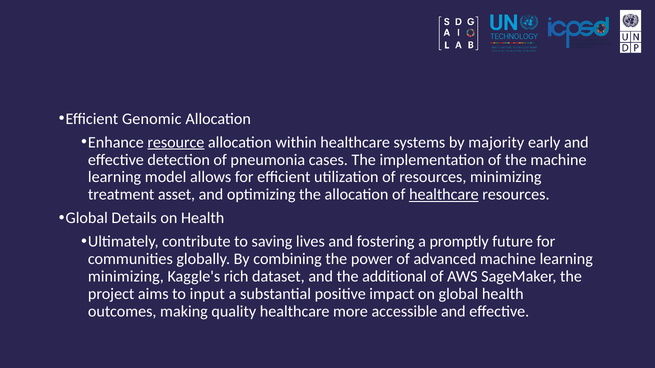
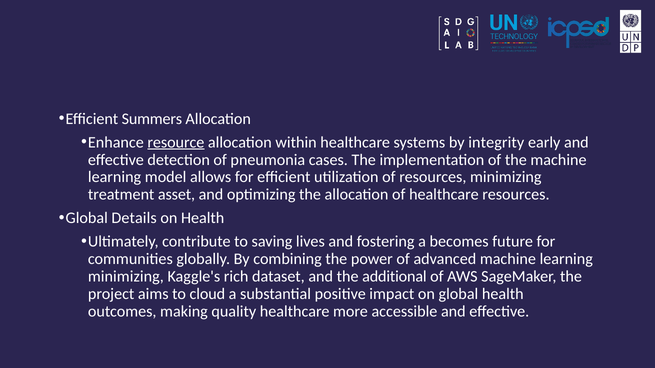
Genomic: Genomic -> Summers
majority: majority -> integrity
healthcare at (444, 195) underline: present -> none
promptly: promptly -> becomes
input: input -> cloud
